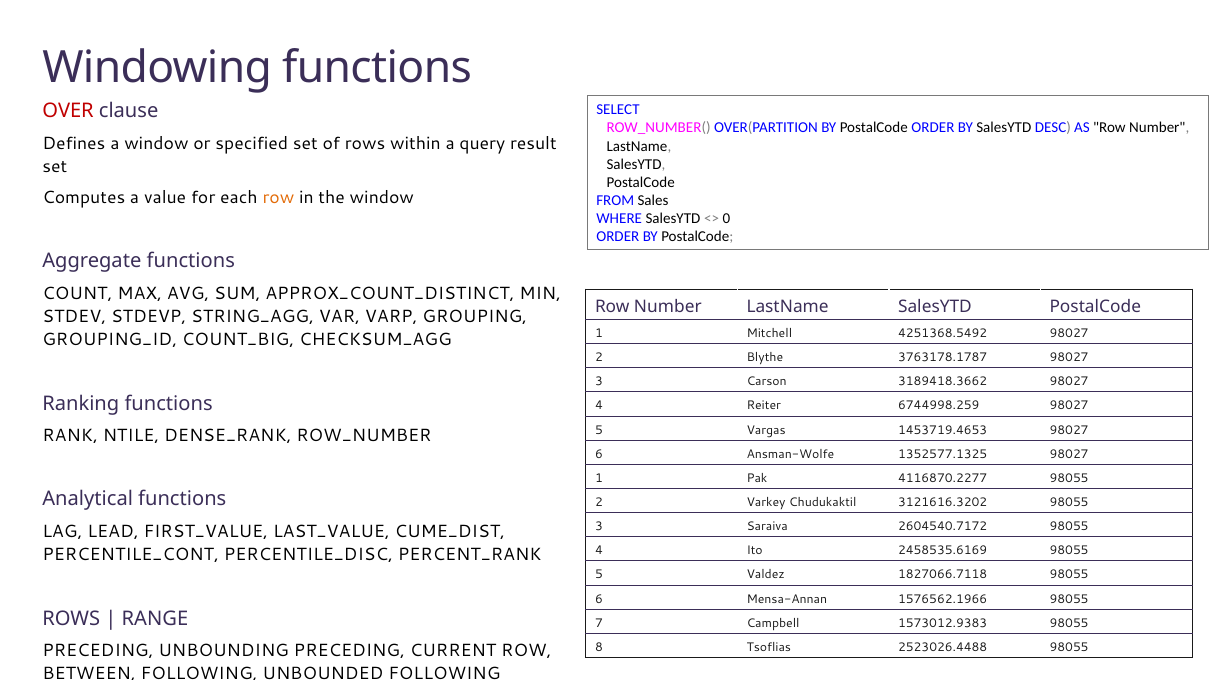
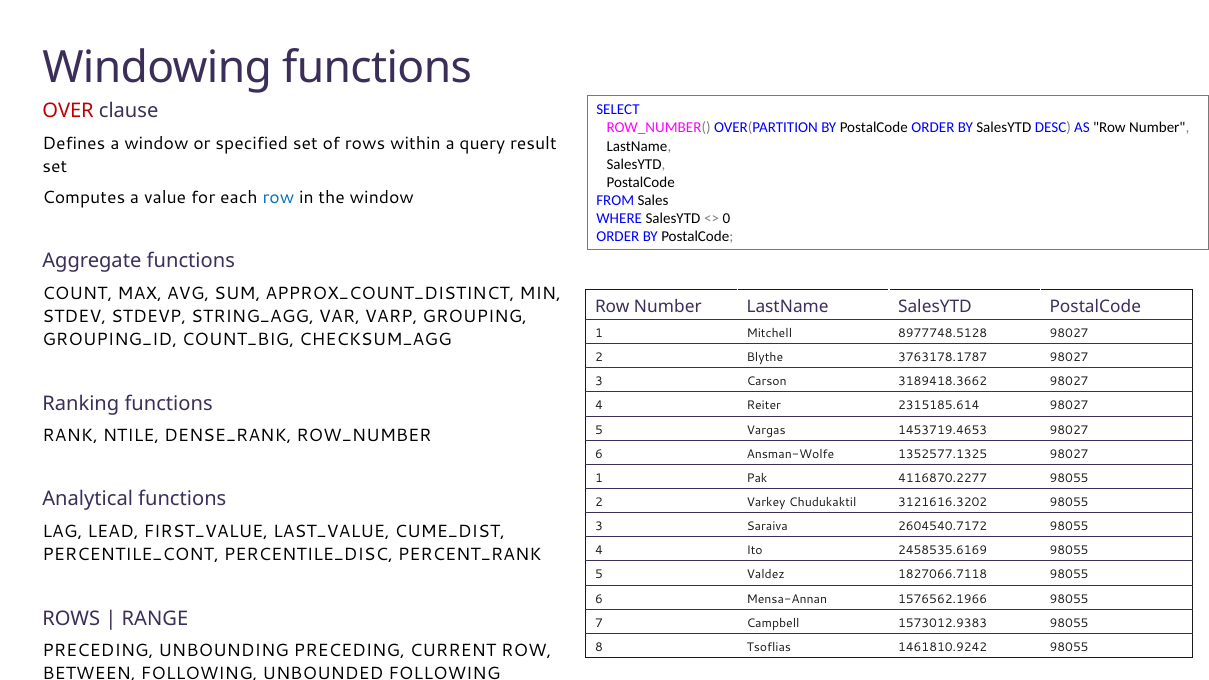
row at (278, 198) colour: orange -> blue
4251368.5492: 4251368.5492 -> 8977748.5128
6744998.259: 6744998.259 -> 2315185.614
2523026.4488: 2523026.4488 -> 1461810.9242
